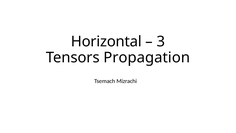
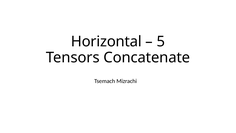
3: 3 -> 5
Propagation: Propagation -> Concatenate
